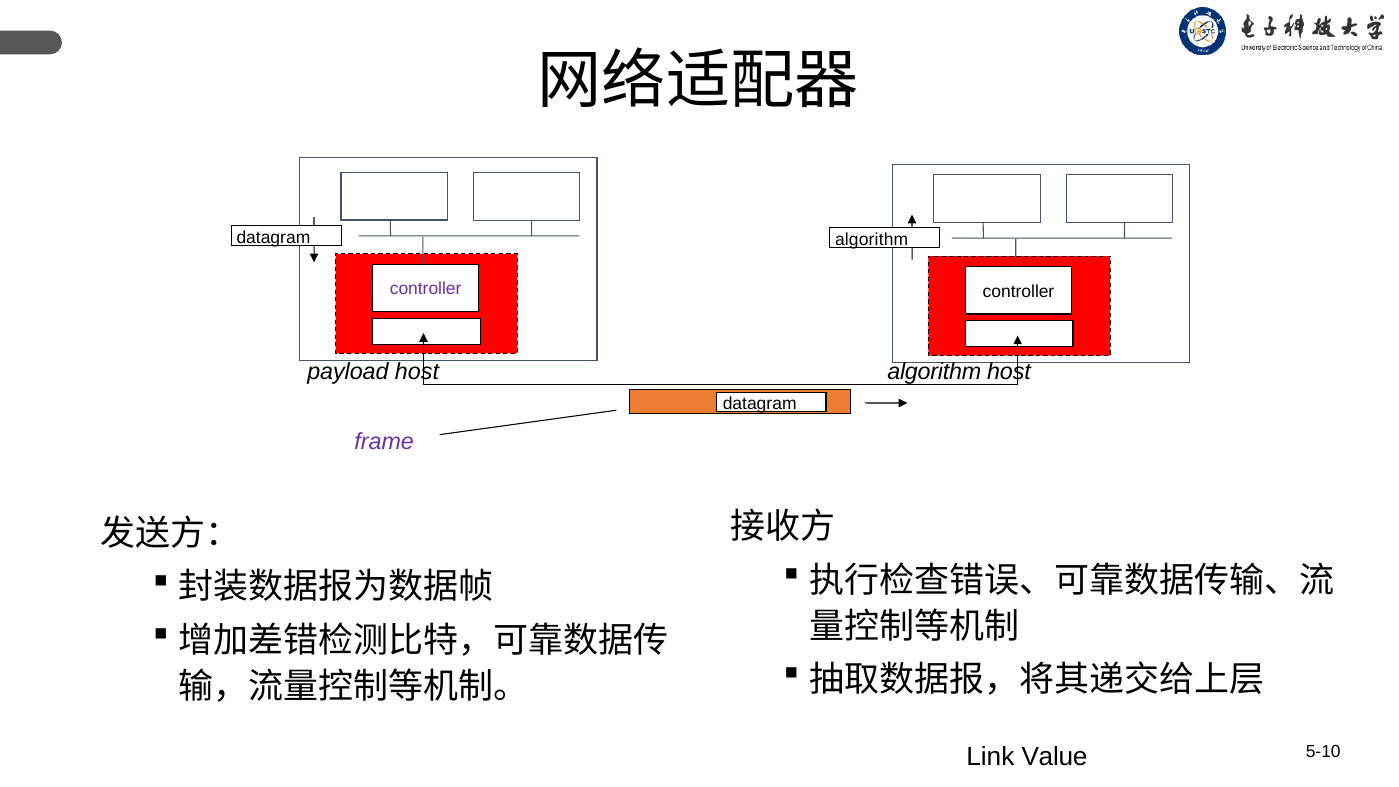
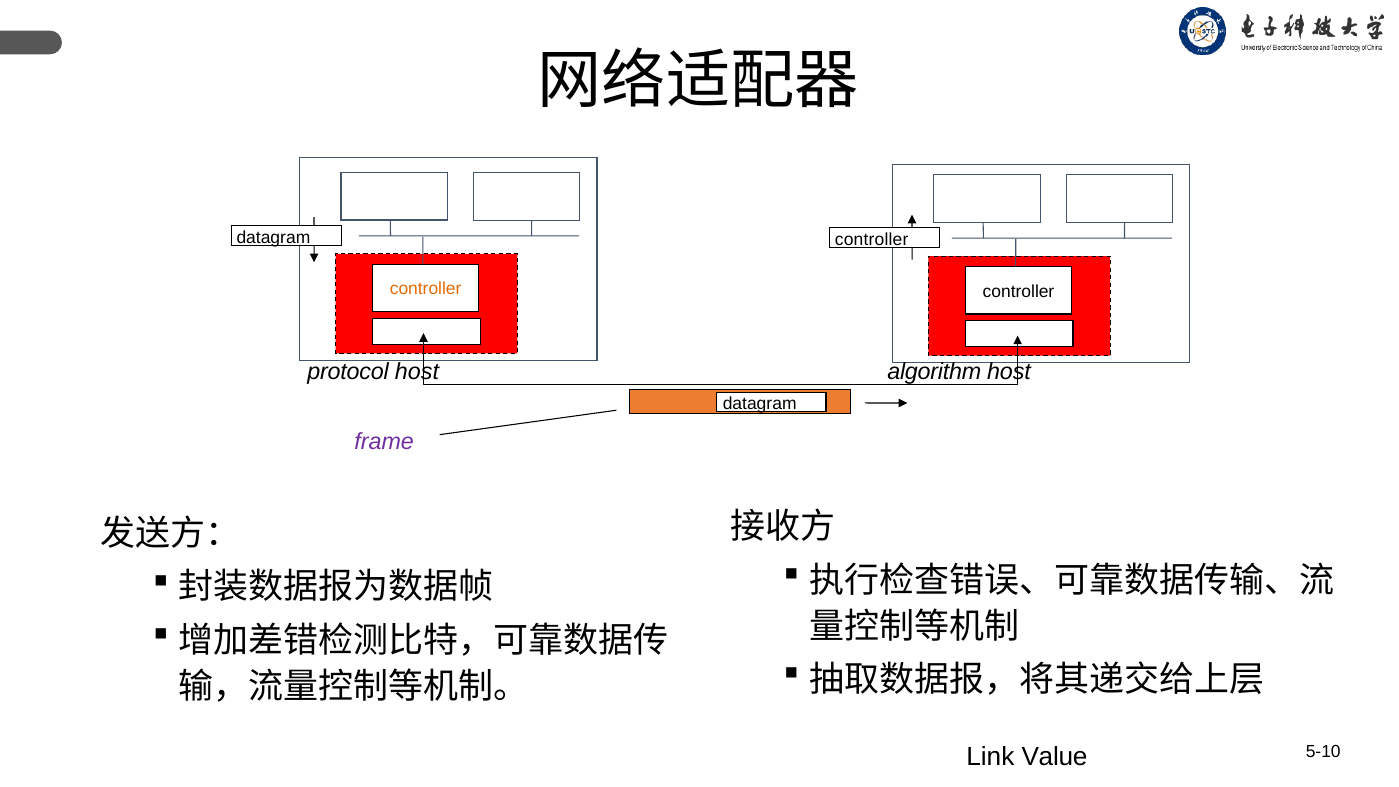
datagram algorithm: algorithm -> controller
controller at (426, 289) colour: purple -> orange
payload: payload -> protocol
